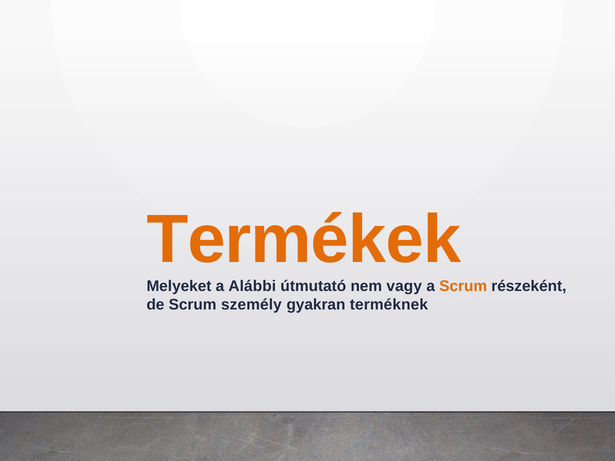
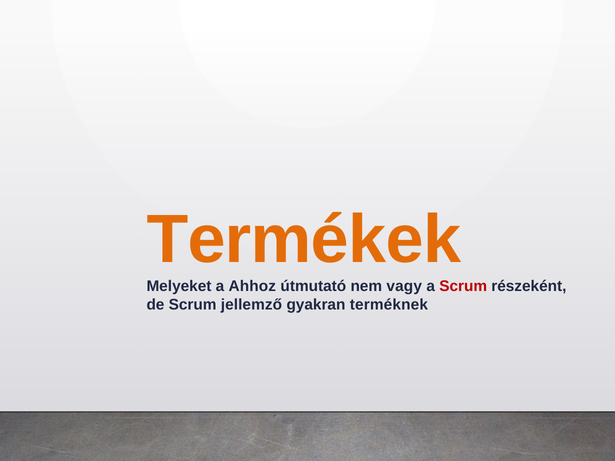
Alábbi: Alábbi -> Ahhoz
Scrum at (463, 286) colour: orange -> red
személy: személy -> jellemző
